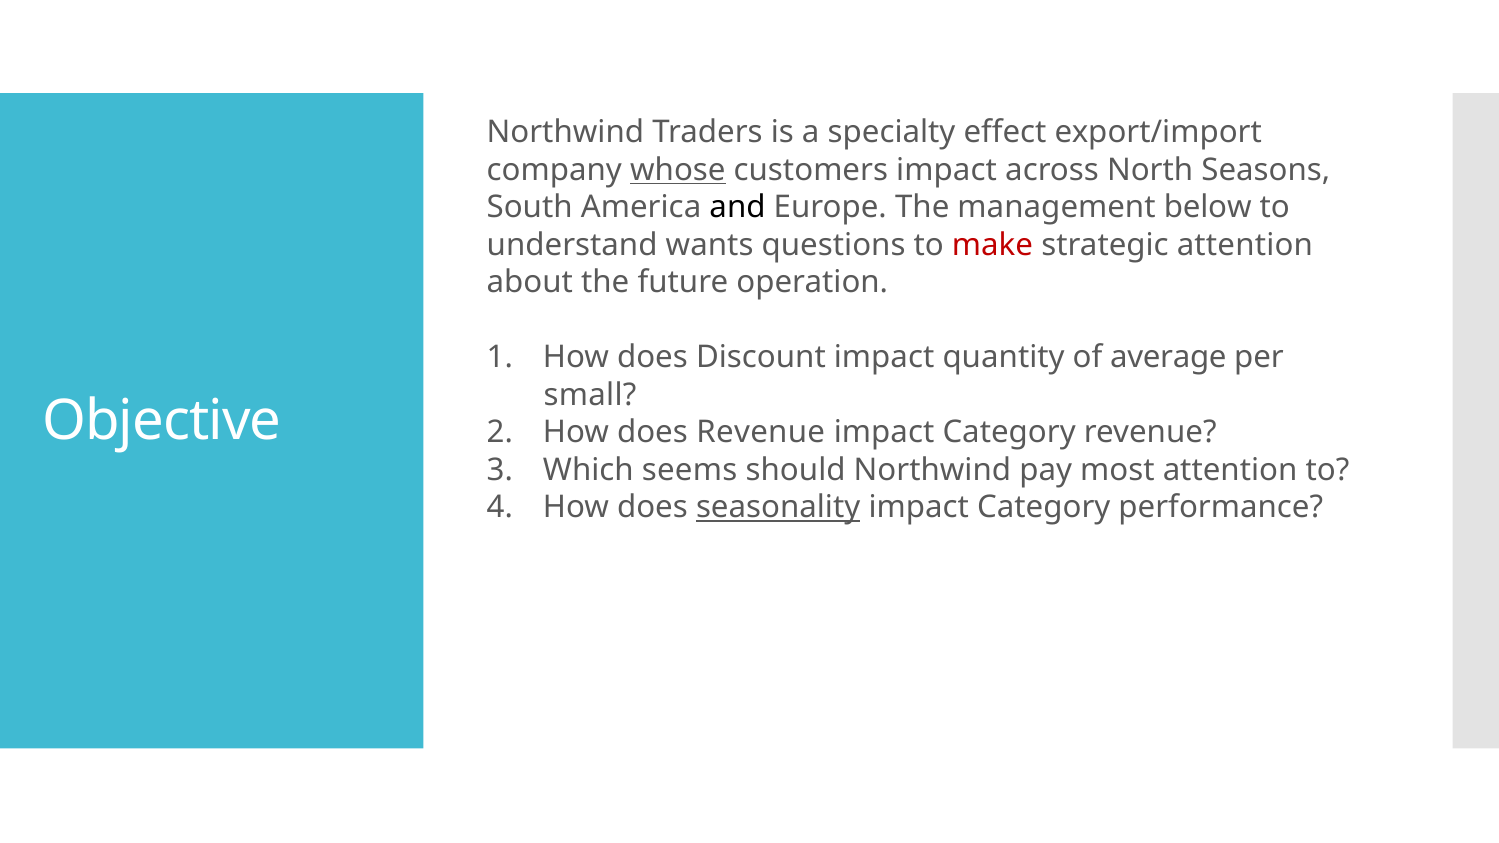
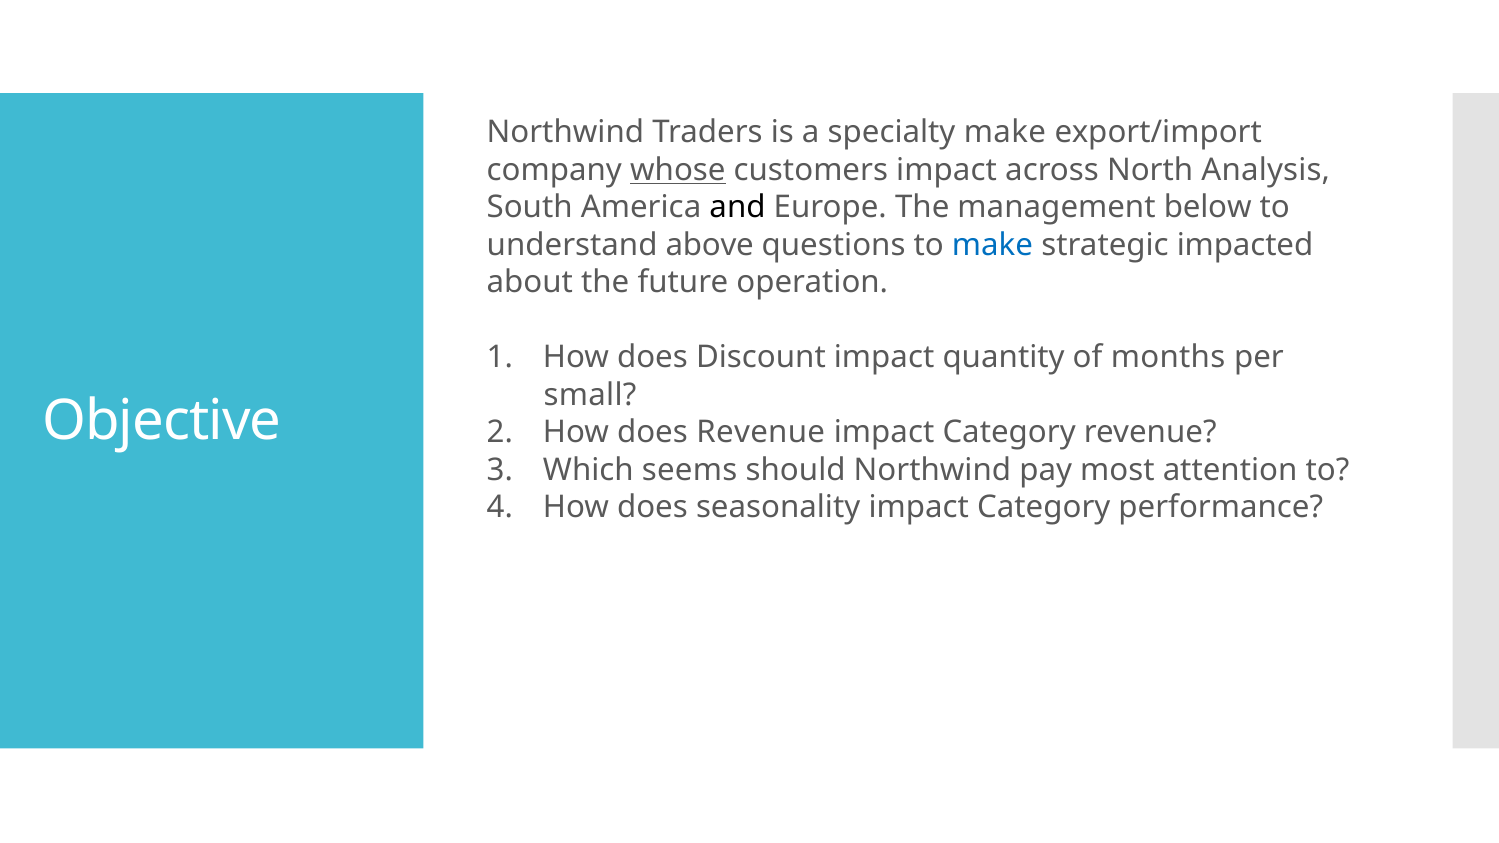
specialty effect: effect -> make
Seasons: Seasons -> Analysis
wants: wants -> above
make at (992, 245) colour: red -> blue
strategic attention: attention -> impacted
average: average -> months
seasonality underline: present -> none
